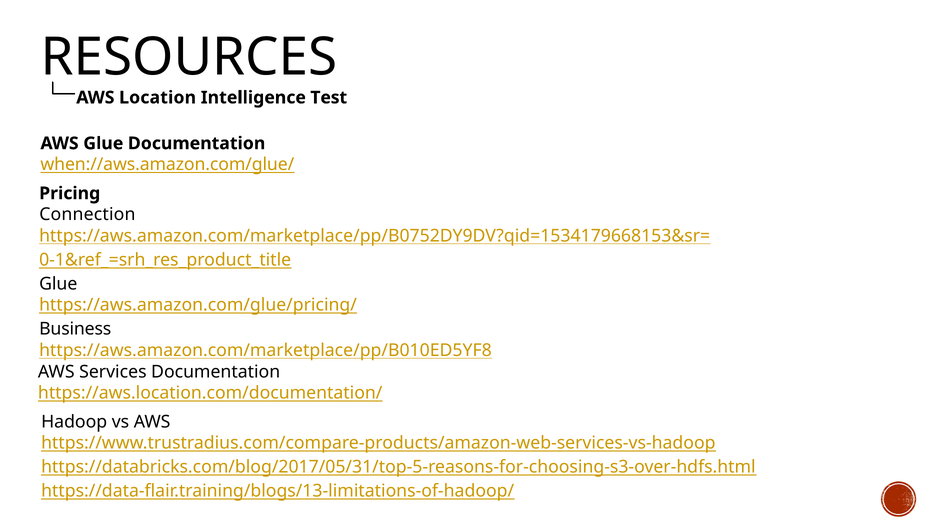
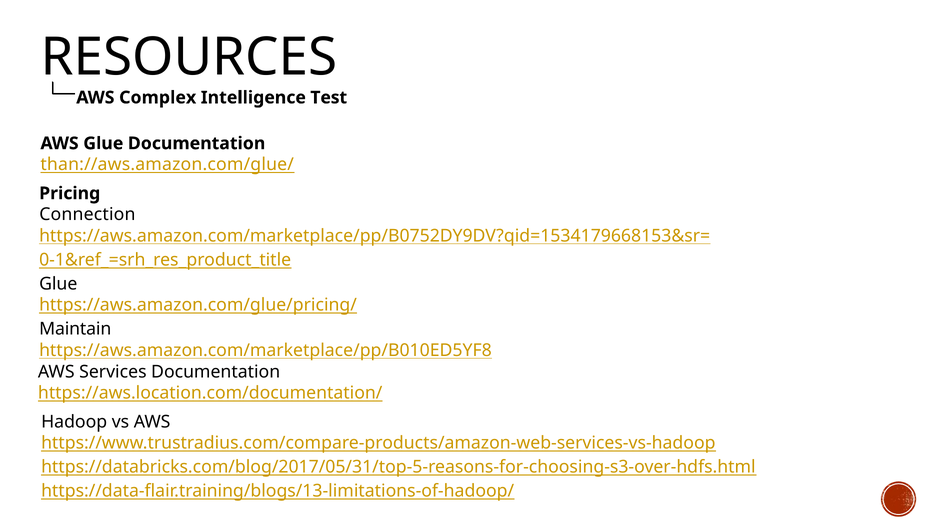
Location: Location -> Complex
when://aws.amazon.com/glue/: when://aws.amazon.com/glue/ -> than://aws.amazon.com/glue/
Business: Business -> Maintain
